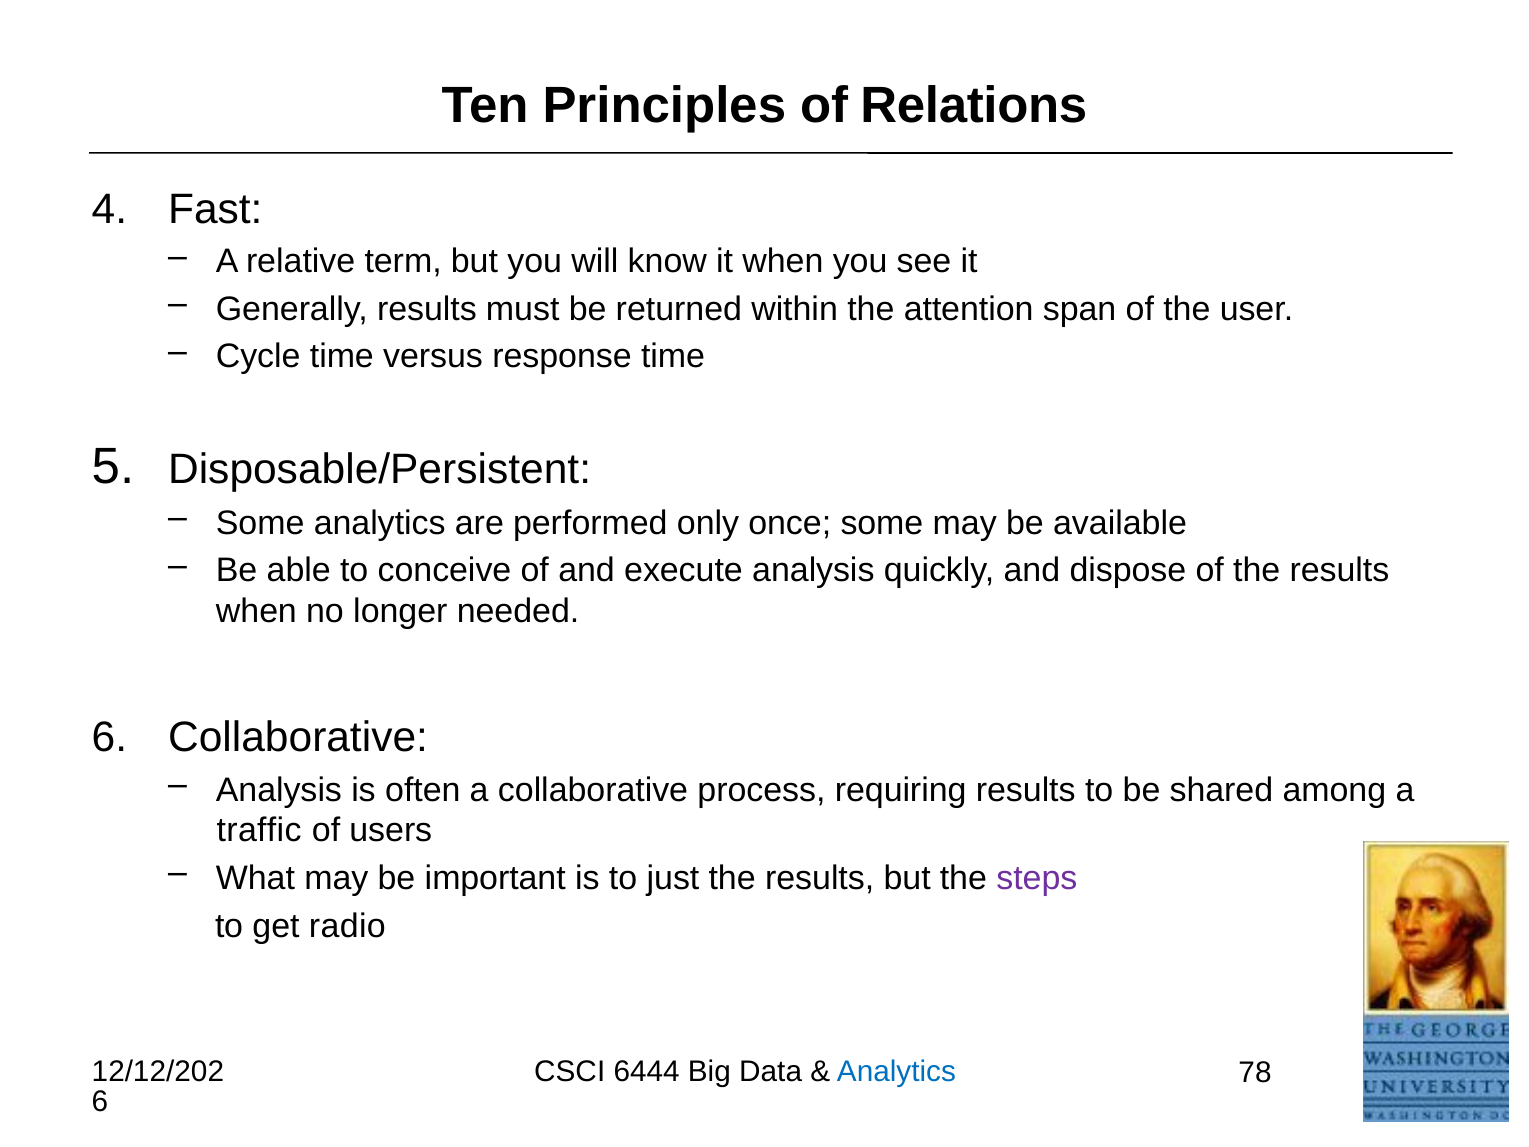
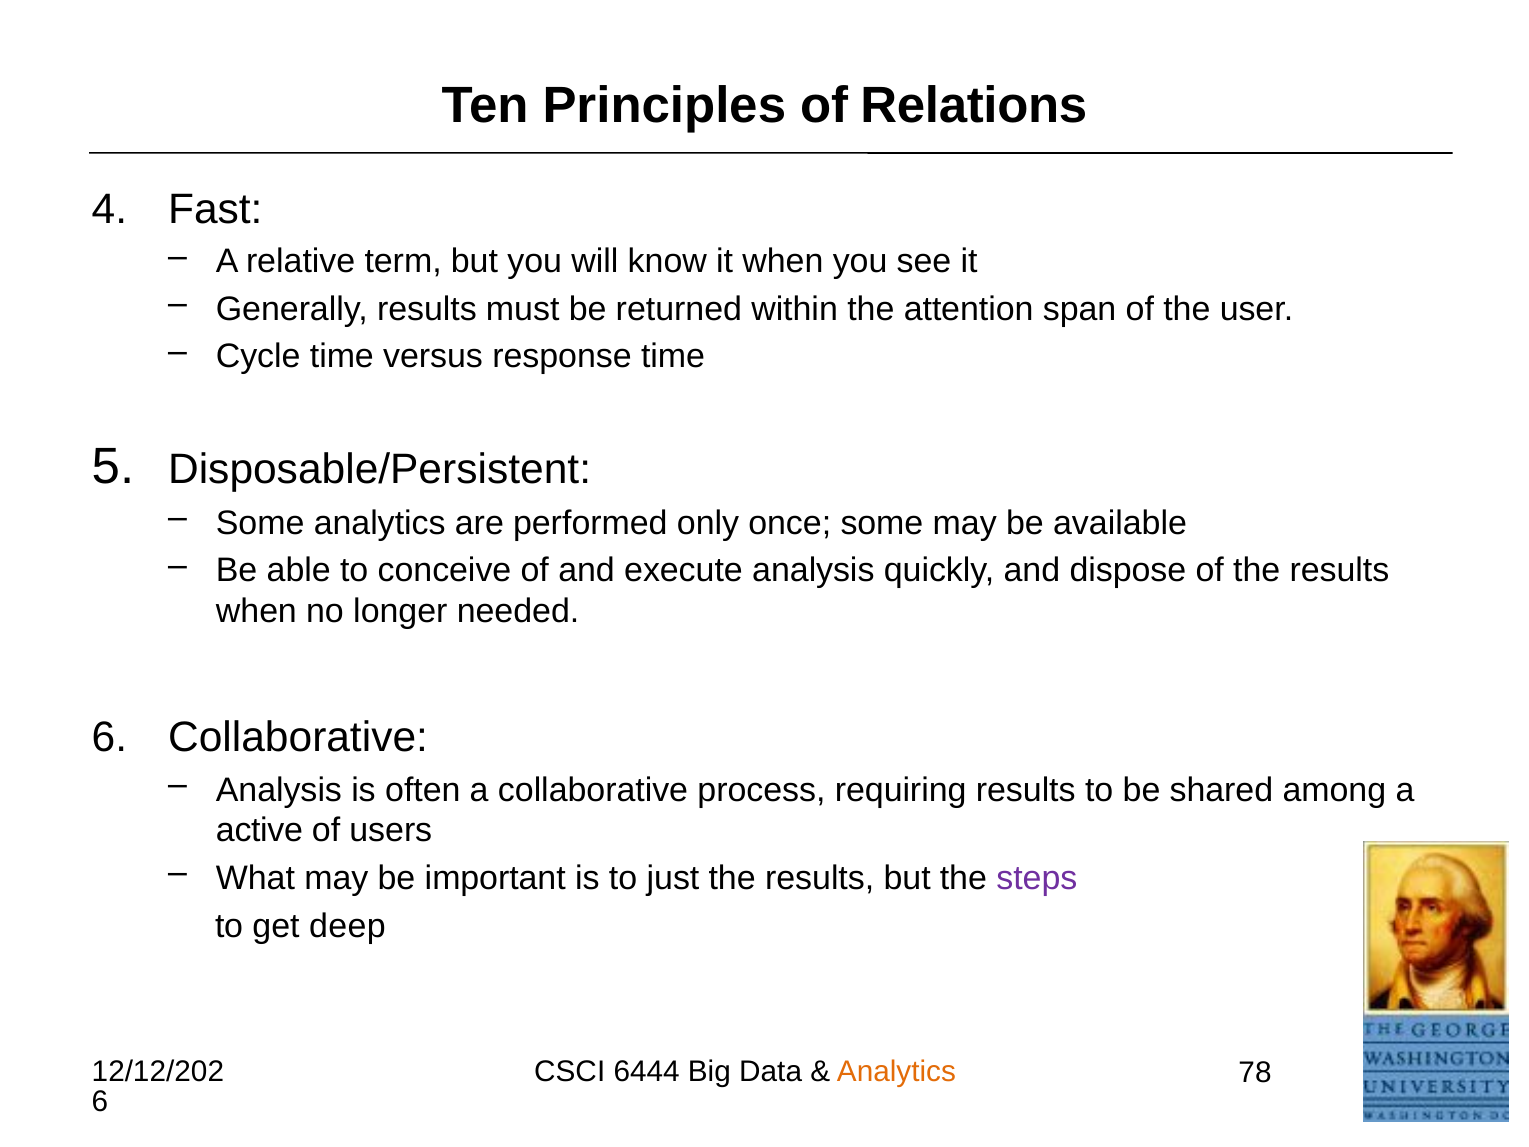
traffic: traffic -> active
radio: radio -> deep
Analytics at (896, 1072) colour: blue -> orange
